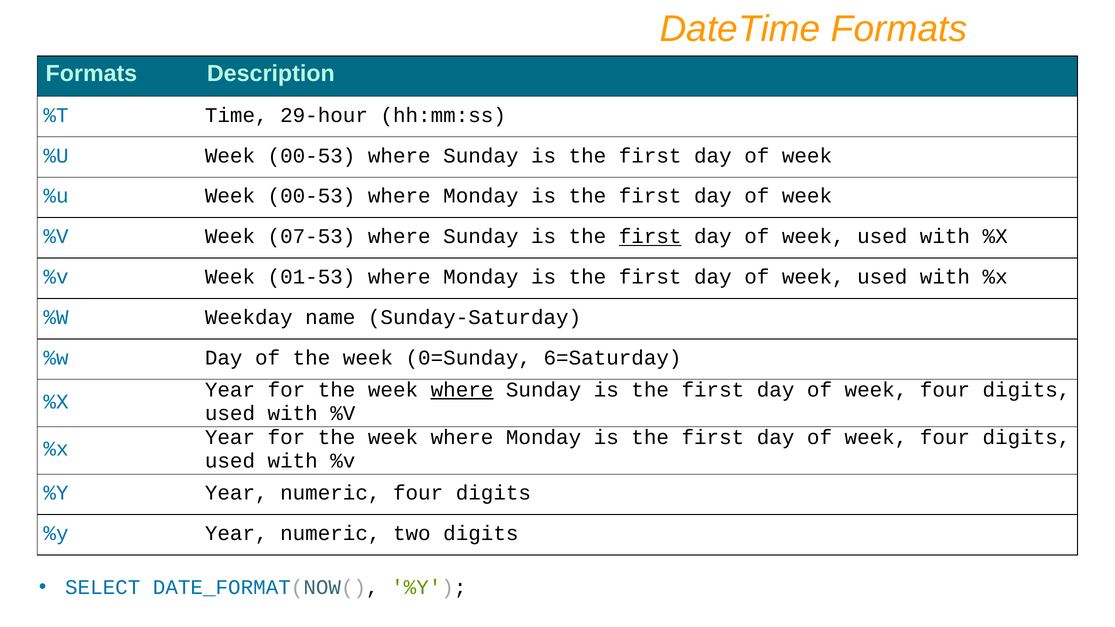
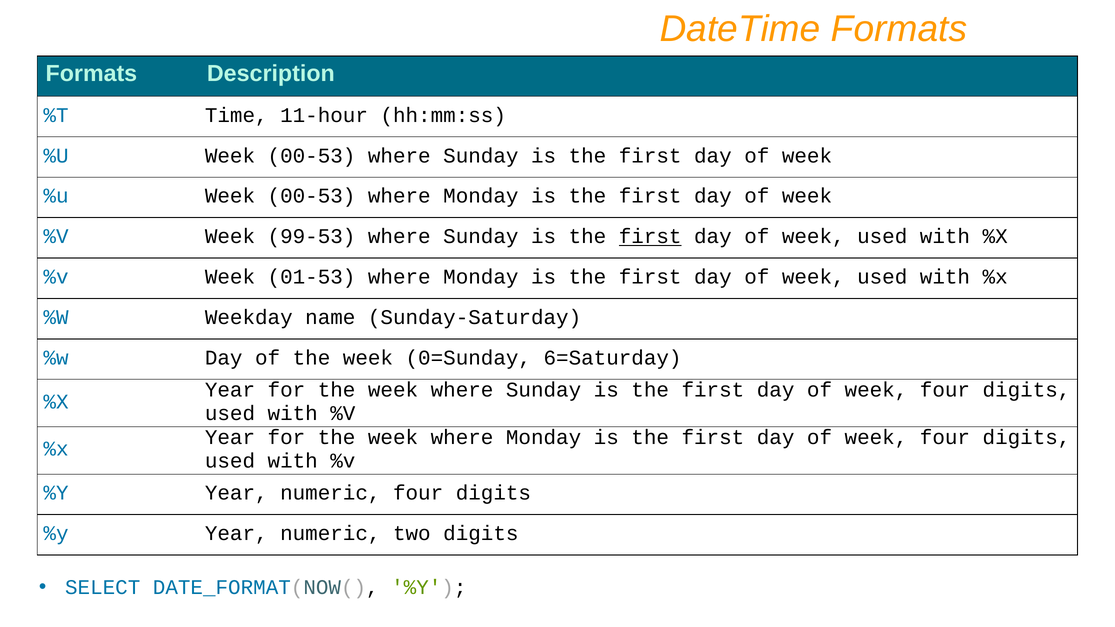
29-hour: 29-hour -> 11-hour
07-53: 07-53 -> 99-53
where at (462, 390) underline: present -> none
